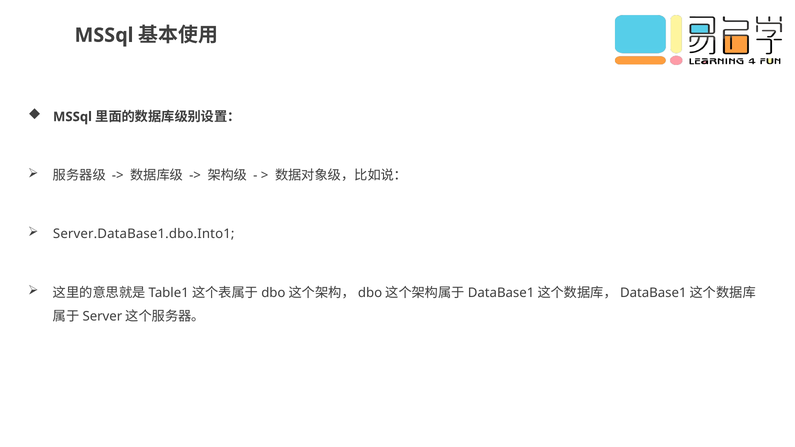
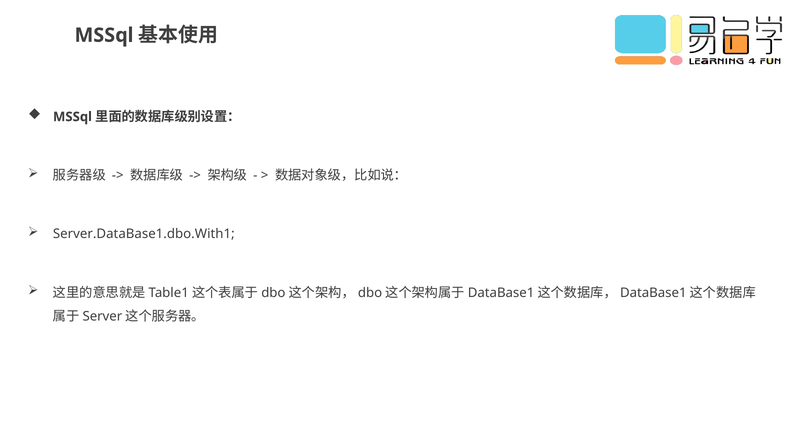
Server.DataBase1.dbo.Into1: Server.DataBase1.dbo.Into1 -> Server.DataBase1.dbo.With1
